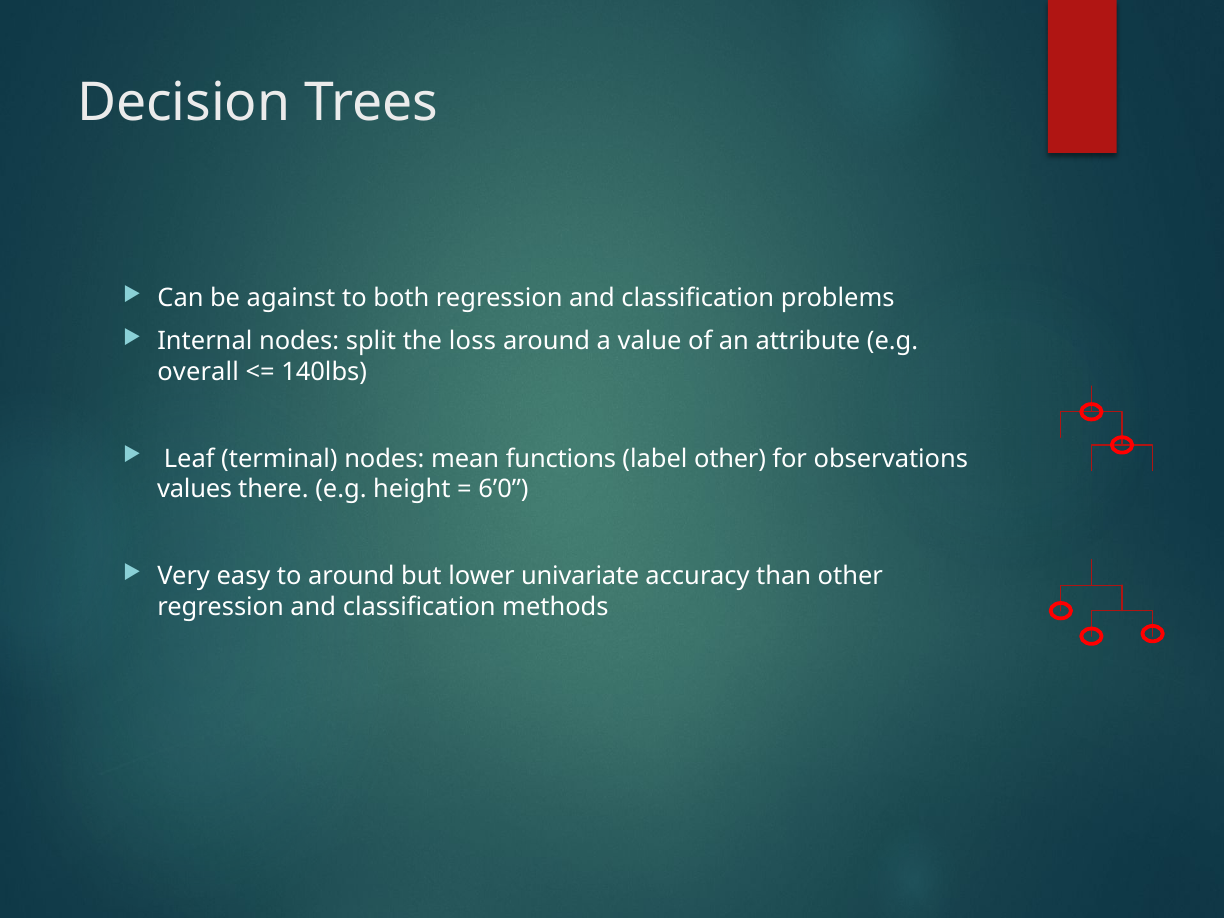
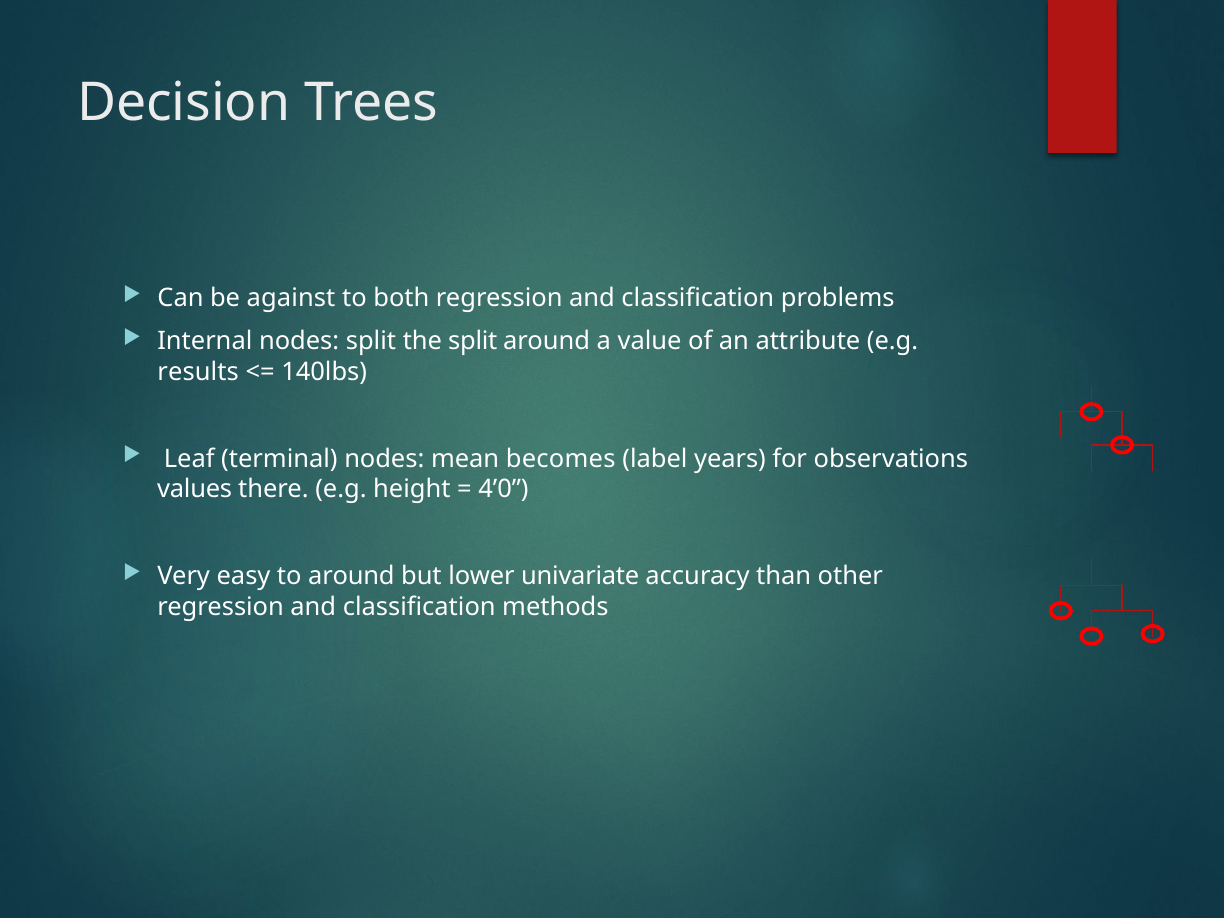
the loss: loss -> split
overall: overall -> results
functions: functions -> becomes
label other: other -> years
6’0: 6’0 -> 4’0
